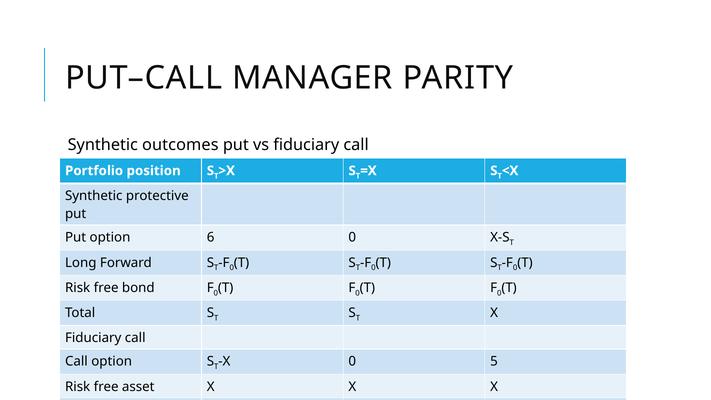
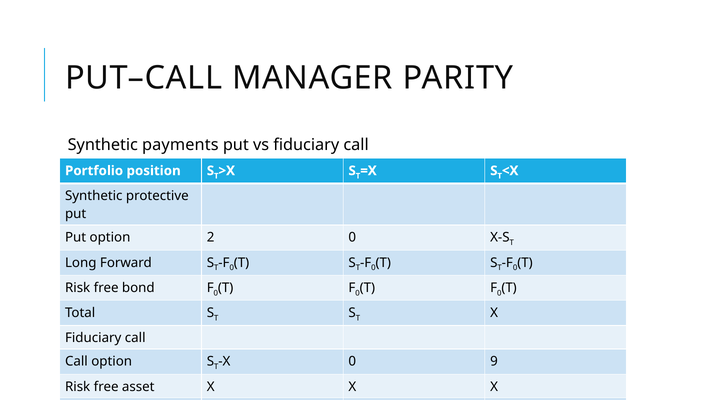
outcomes: outcomes -> payments
6: 6 -> 2
5: 5 -> 9
